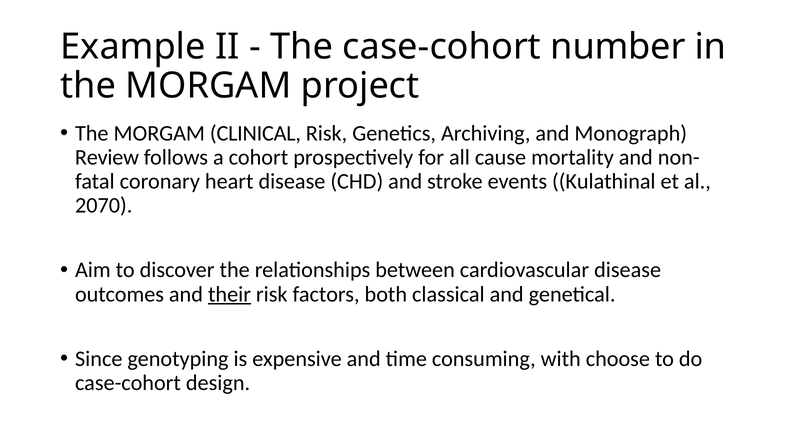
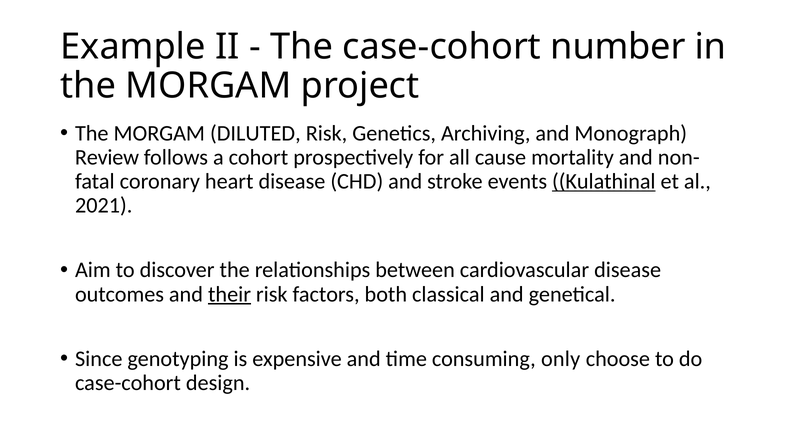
CLINICAL: CLINICAL -> DILUTED
Kulathinal underline: none -> present
2070: 2070 -> 2021
with: with -> only
